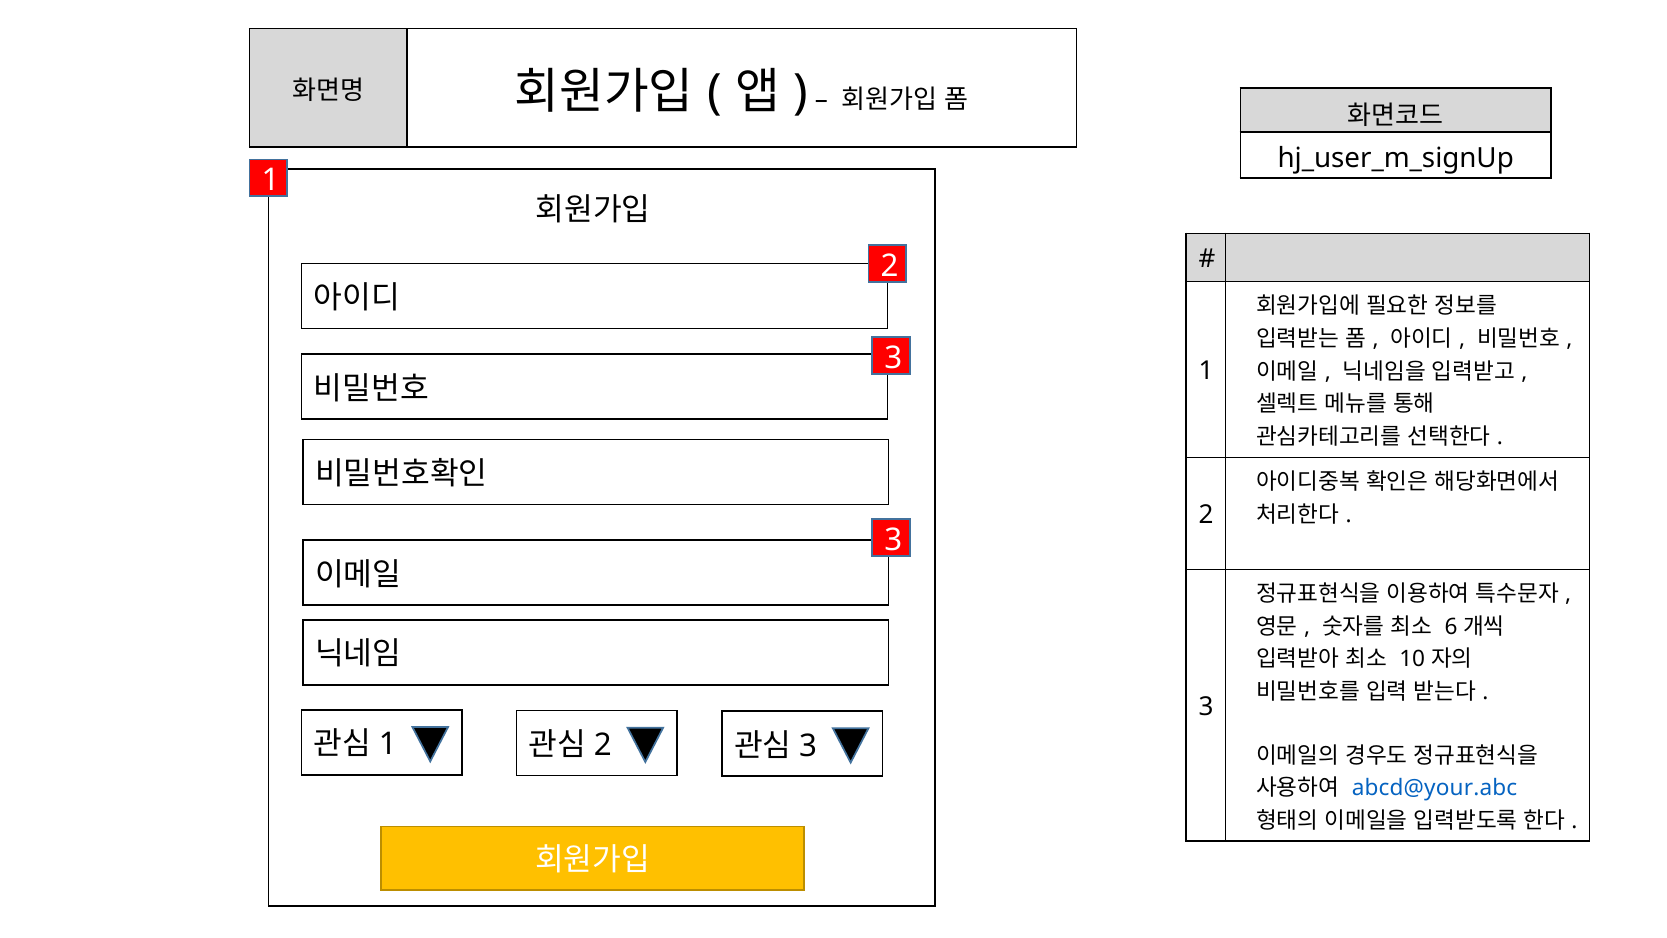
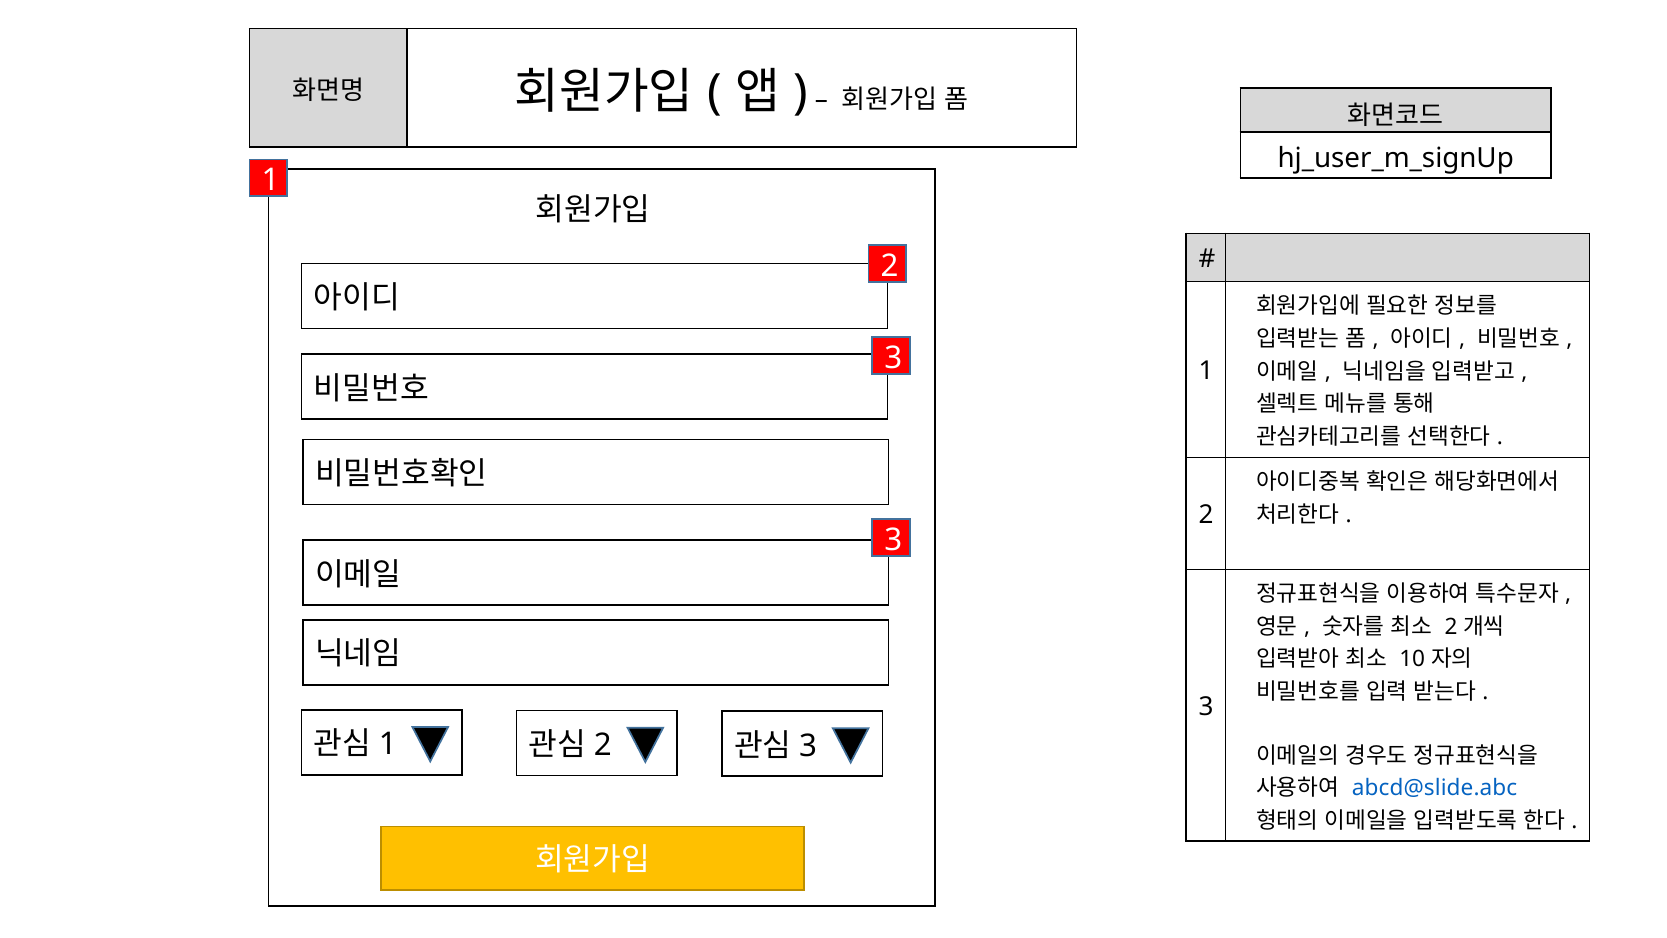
6 at (1451, 627): 6 -> 2
abcd@your.abc: abcd@your.abc -> abcd@slide.abc
